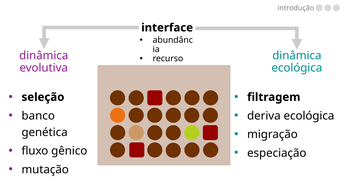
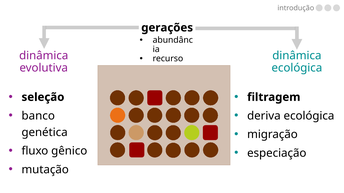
interface: interface -> gerações
